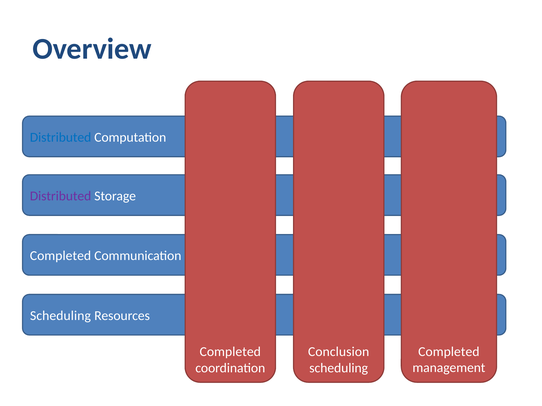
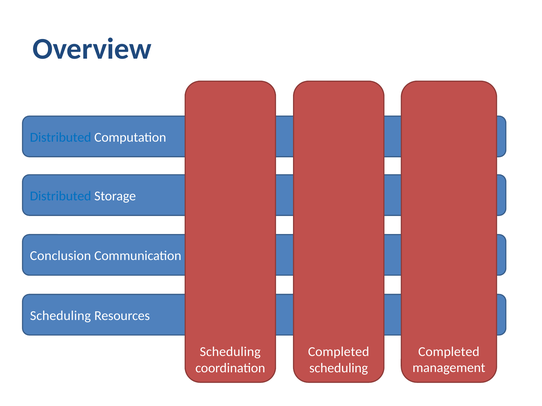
Distributed at (61, 196) colour: purple -> blue
Completed at (60, 256): Completed -> Conclusion
Completed at (230, 352): Completed -> Scheduling
Conclusion at (339, 352): Conclusion -> Completed
